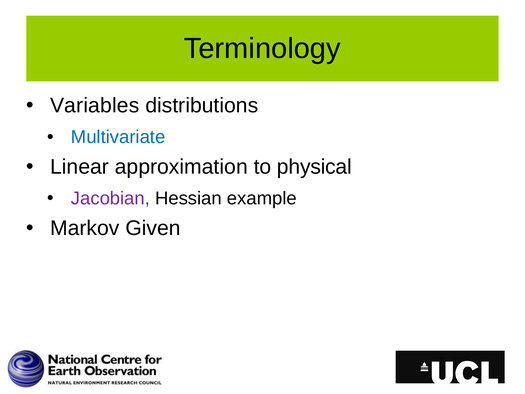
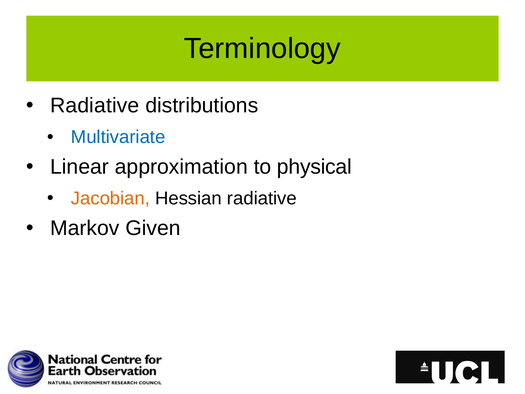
Variables at (95, 105): Variables -> Radiative
Jacobian colour: purple -> orange
Hessian example: example -> radiative
